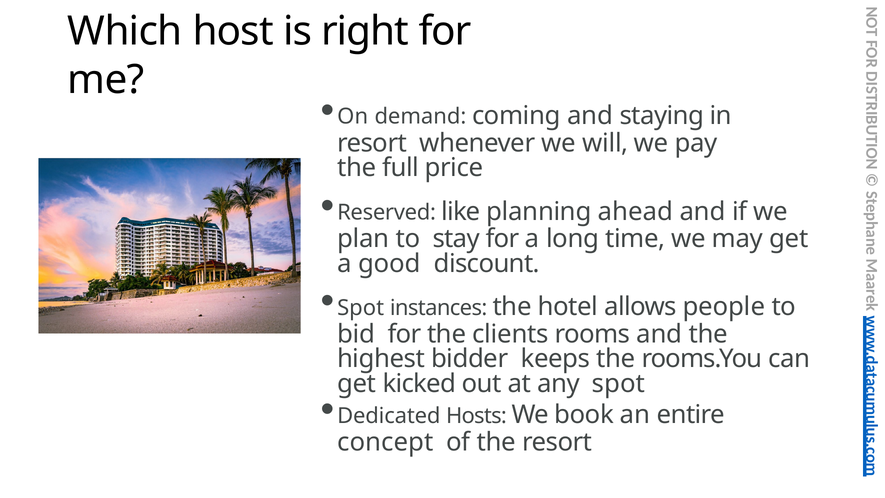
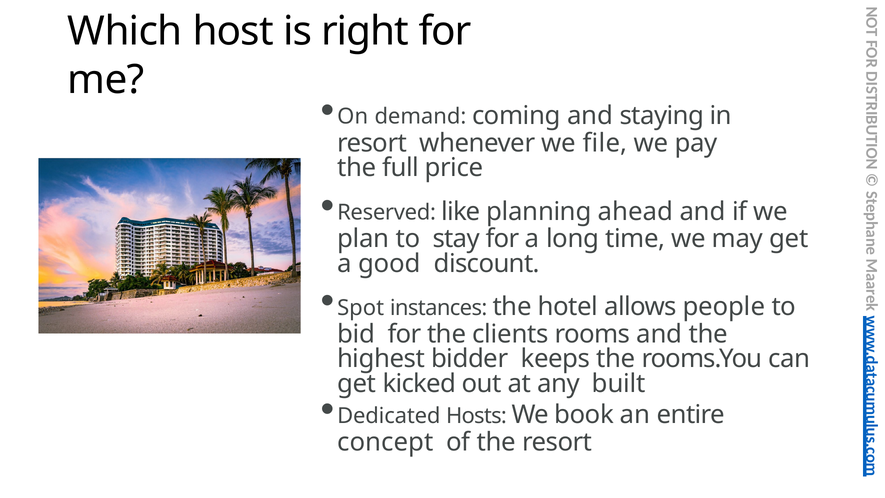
will: will -> file
any spot: spot -> built
